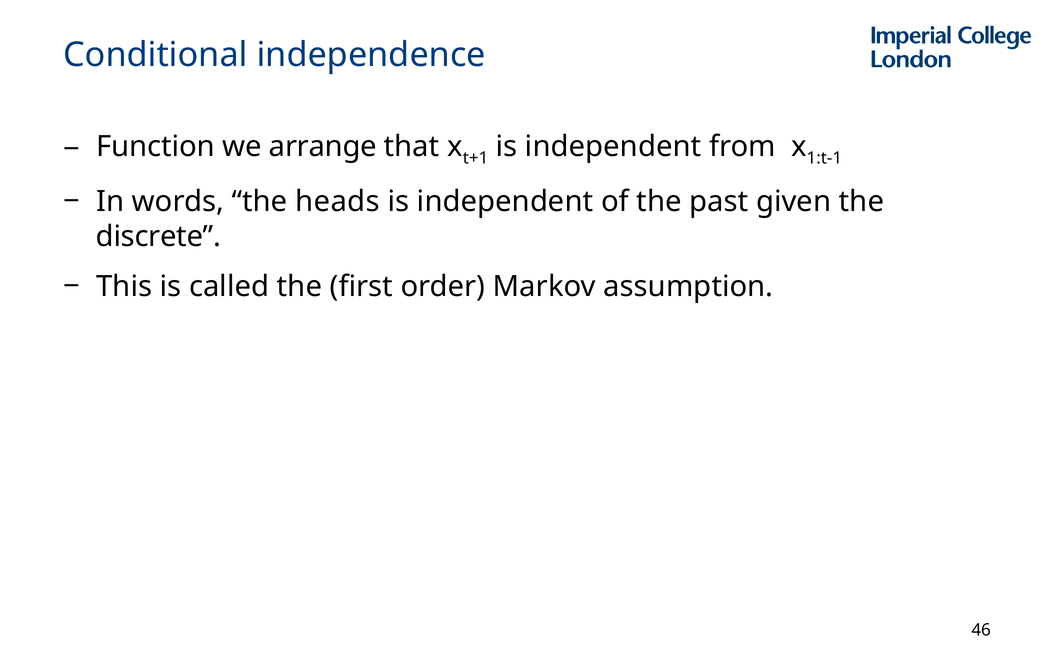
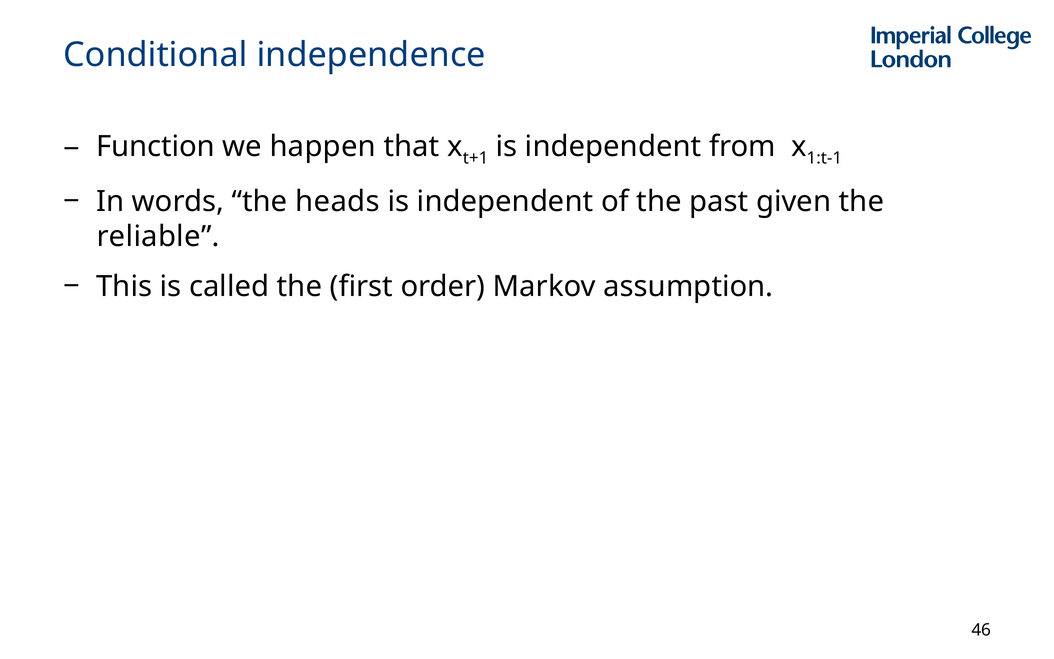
arrange: arrange -> happen
discrete: discrete -> reliable
